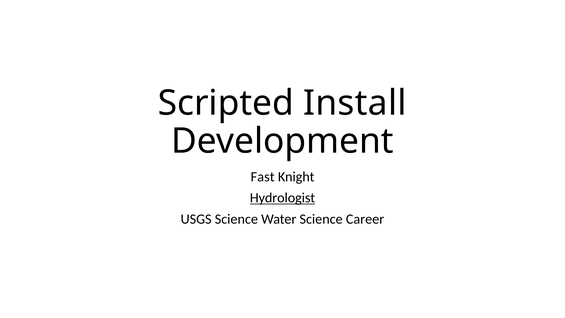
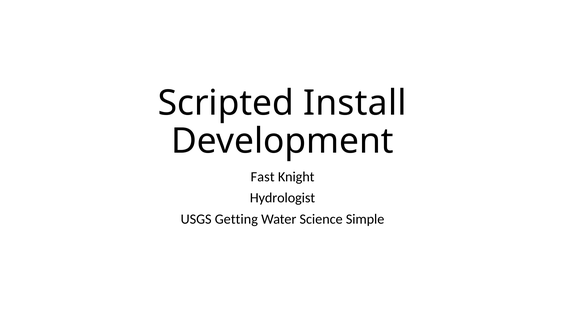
Hydrologist underline: present -> none
USGS Science: Science -> Getting
Career: Career -> Simple
